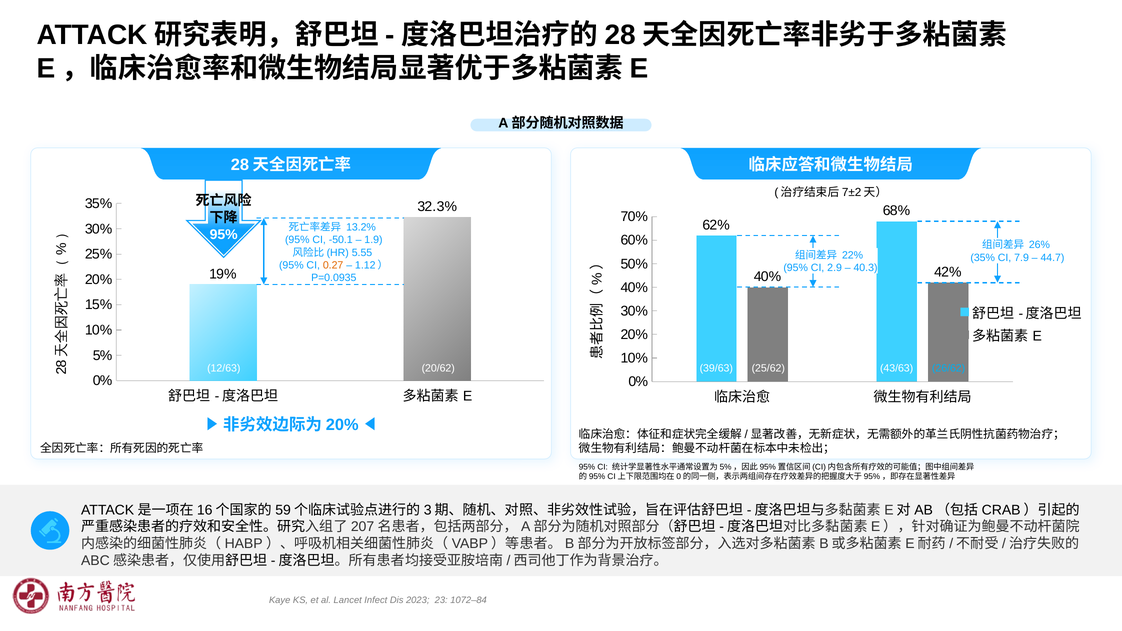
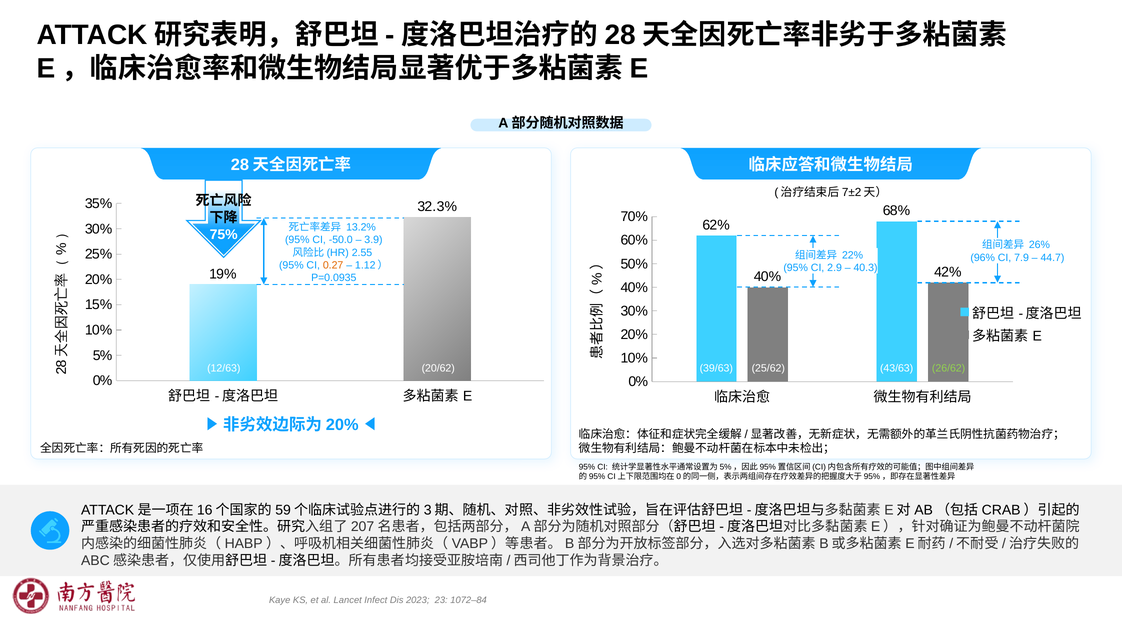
95% at (224, 234): 95% -> 75%
-50.1: -50.1 -> -50.0
1.9: 1.9 -> 3.9
5.55: 5.55 -> 2.55
35% at (983, 258): 35% -> 96%
26/62 colour: light blue -> light green
